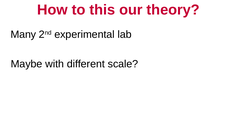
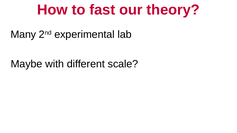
this: this -> fast
